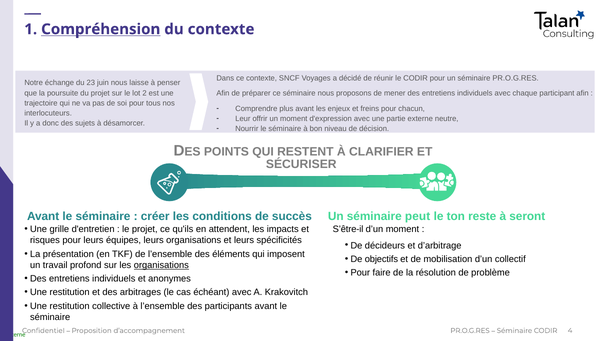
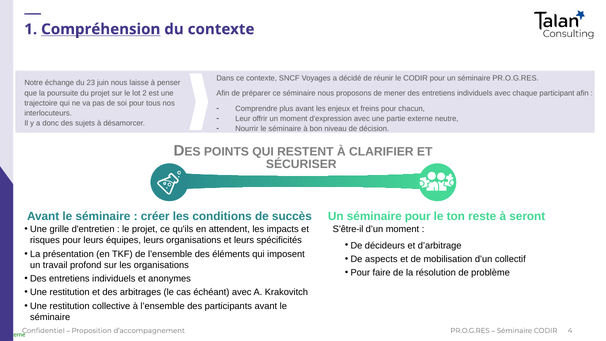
séminaire peut: peut -> pour
objectifs: objectifs -> aspects
organisations at (161, 265) underline: present -> none
